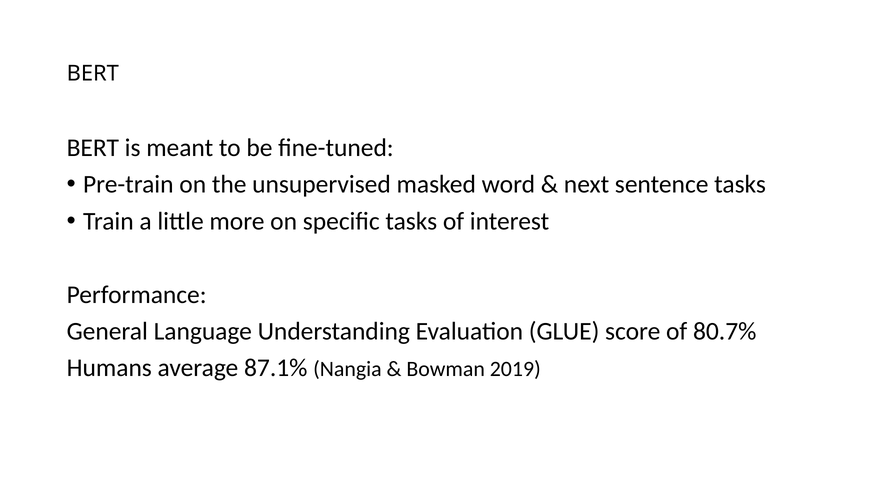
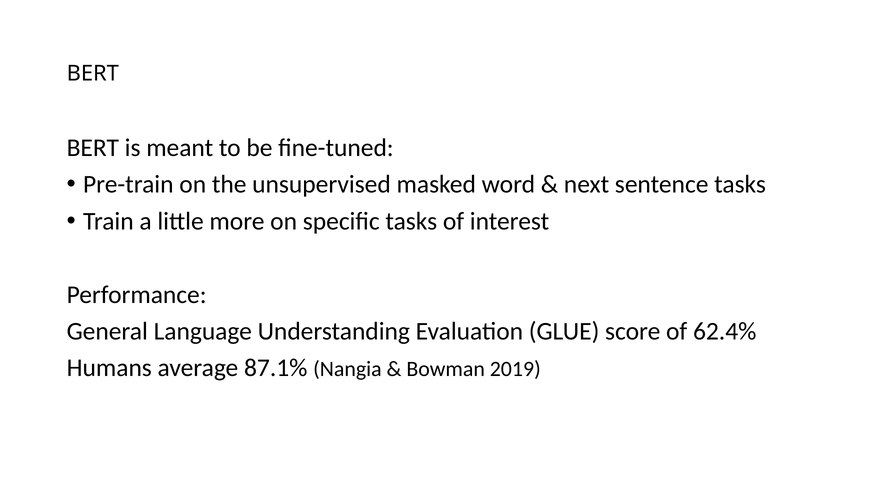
80.7%: 80.7% -> 62.4%
